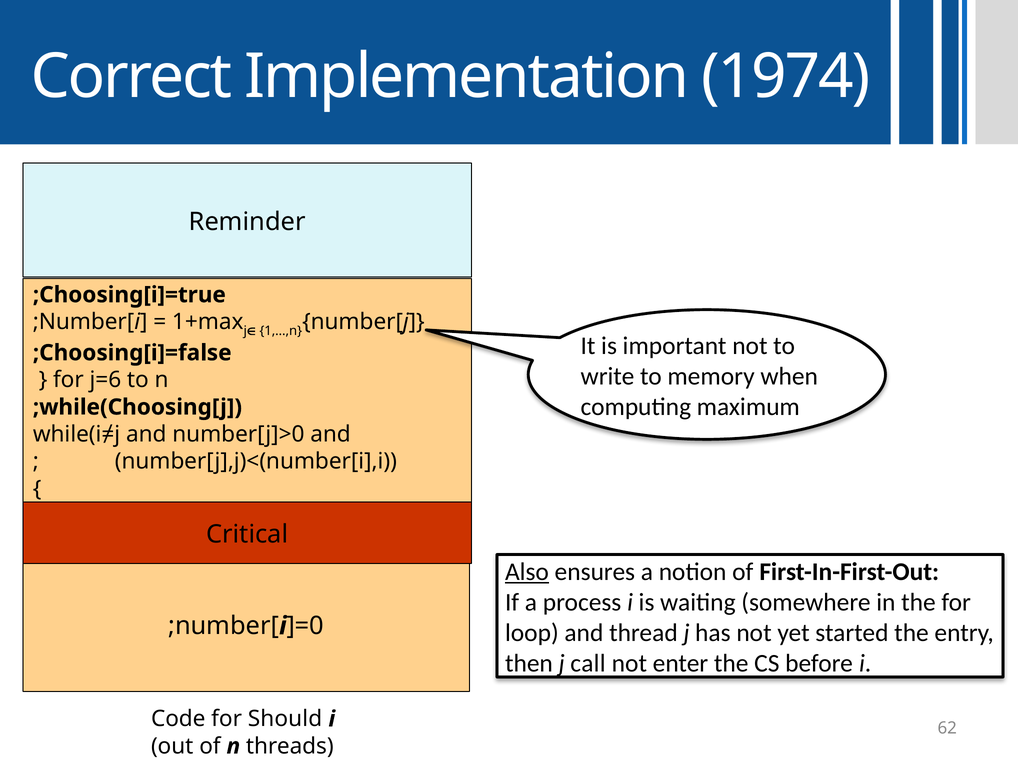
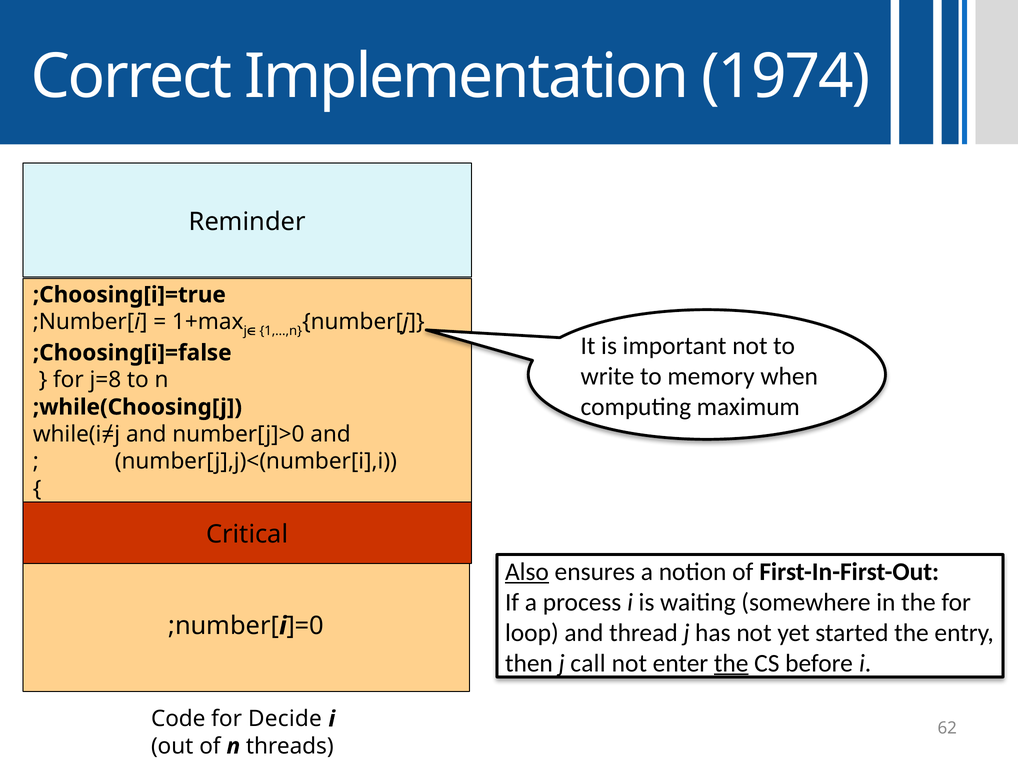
j=6: j=6 -> j=8
the at (731, 663) underline: none -> present
Should: Should -> Decide
